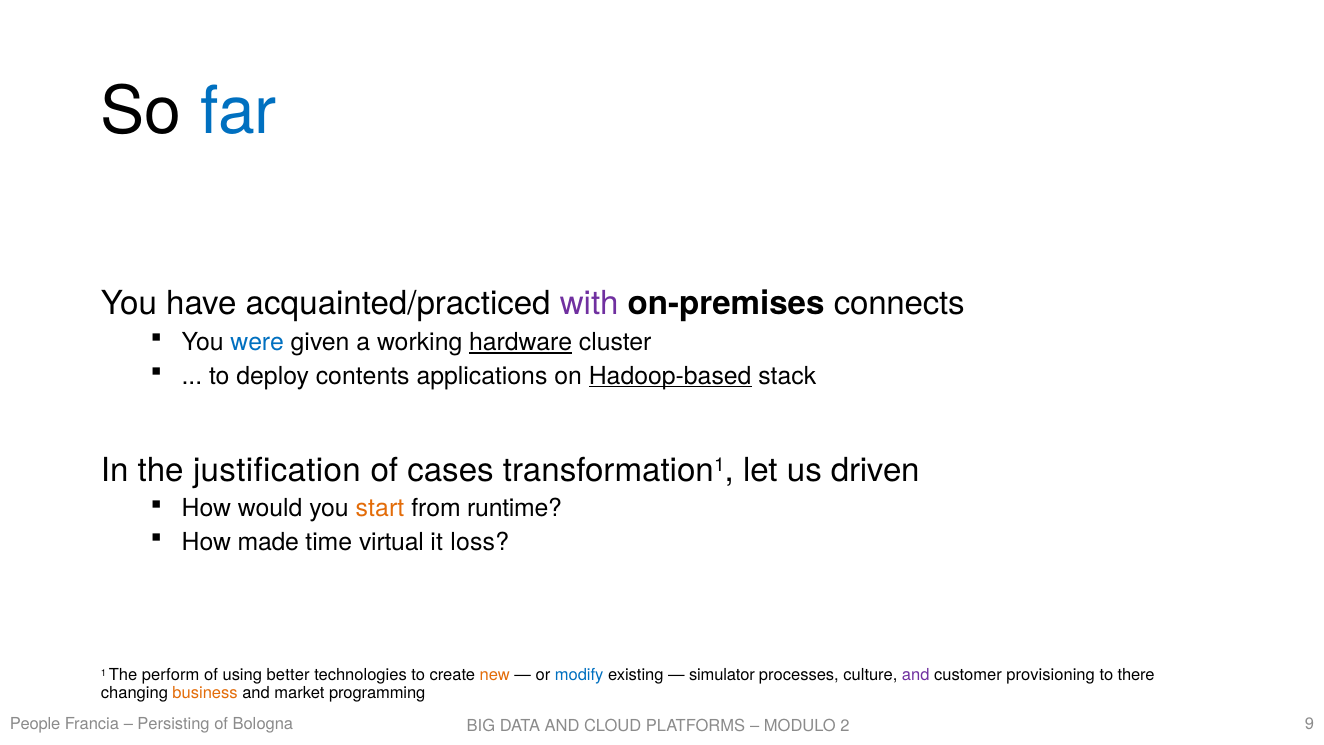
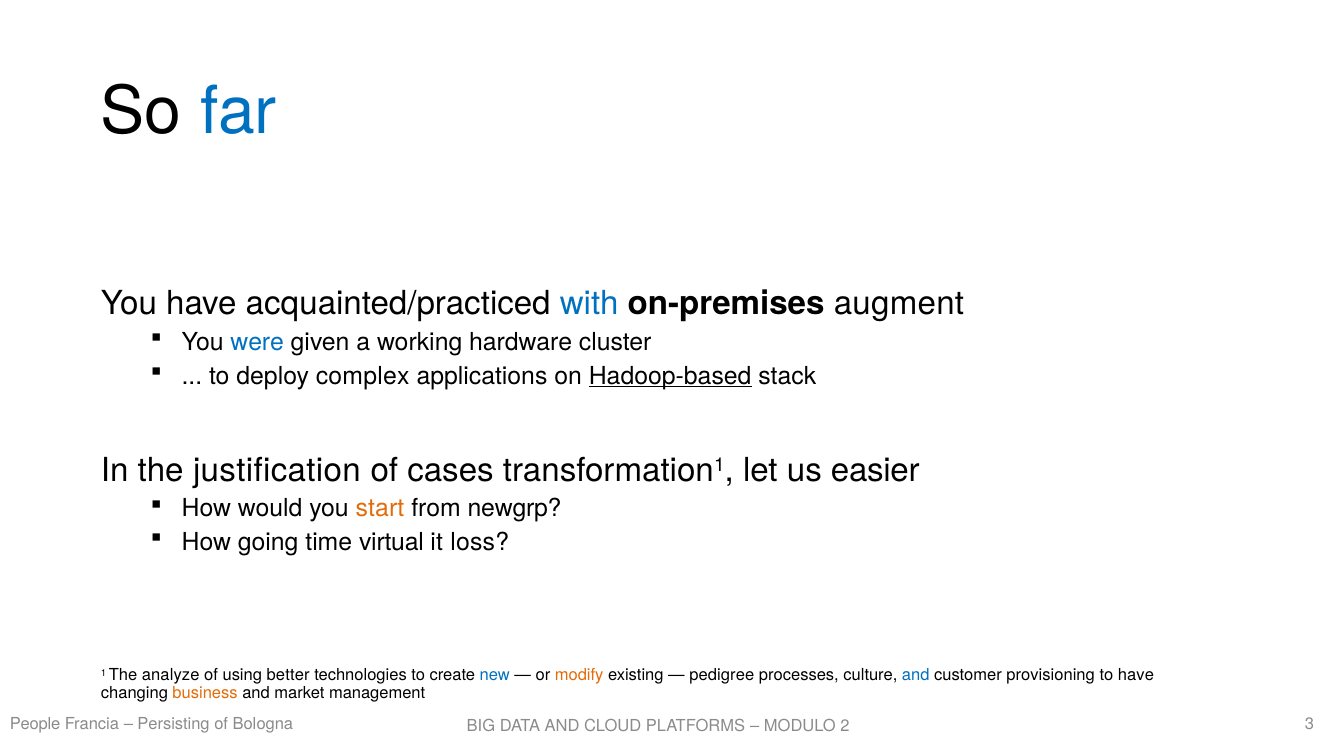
with colour: purple -> blue
connects: connects -> augment
hardware underline: present -> none
contents: contents -> complex
driven: driven -> easier
runtime: runtime -> newgrp
made: made -> going
perform: perform -> analyze
new colour: orange -> blue
modify colour: blue -> orange
simulator: simulator -> pedigree
and at (916, 675) colour: purple -> blue
to there: there -> have
programming: programming -> management
9: 9 -> 3
